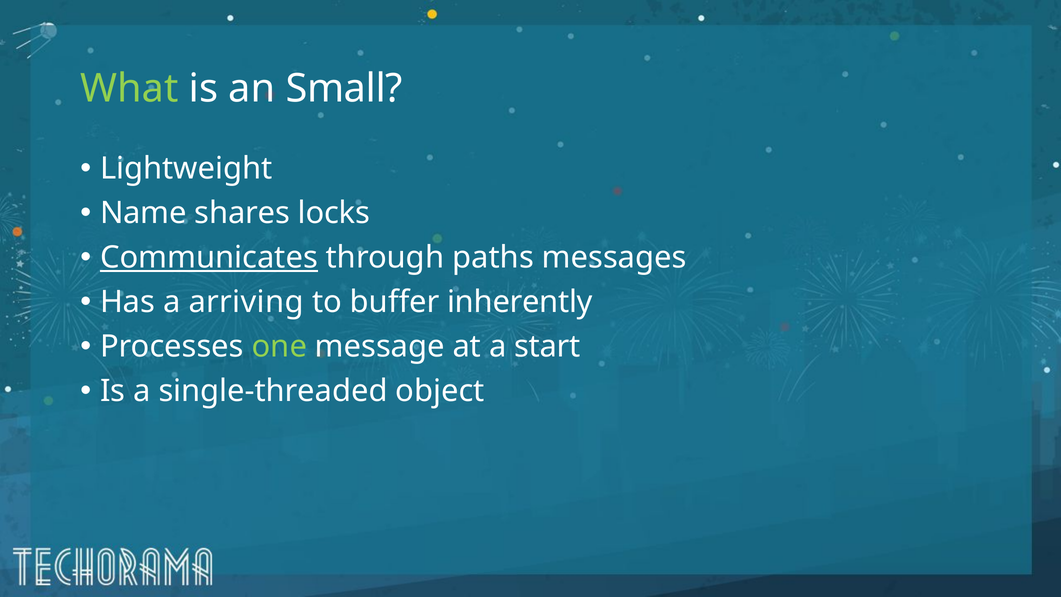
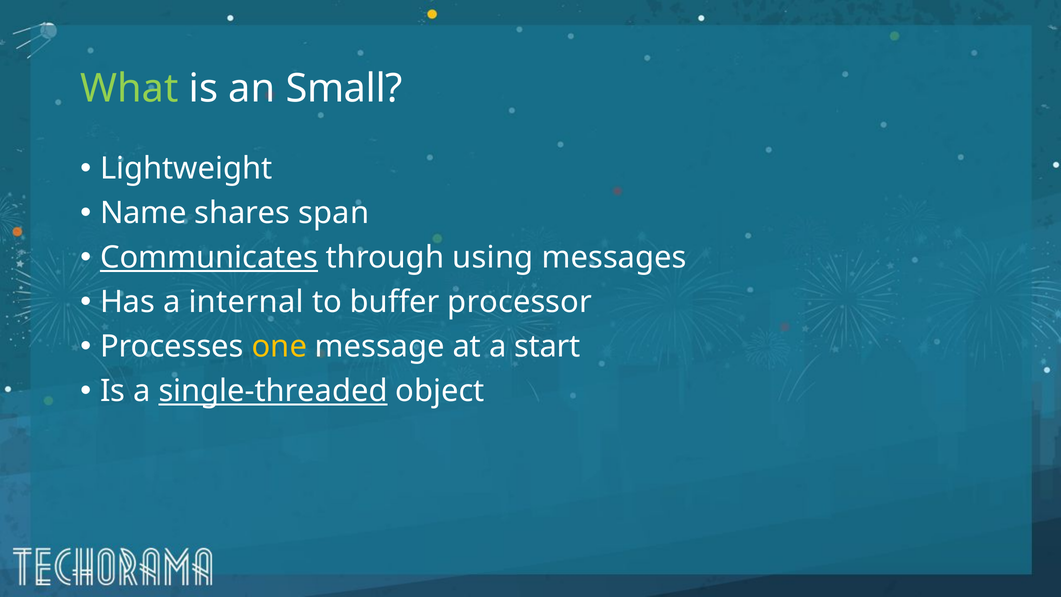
locks: locks -> span
paths: paths -> using
arriving: arriving -> internal
inherently: inherently -> processor
one colour: light green -> yellow
single-threaded underline: none -> present
